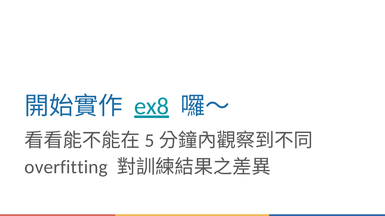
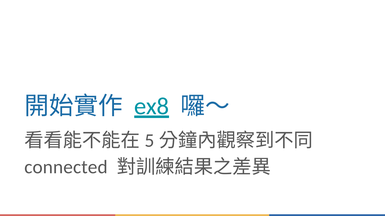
overfitting: overfitting -> connected
